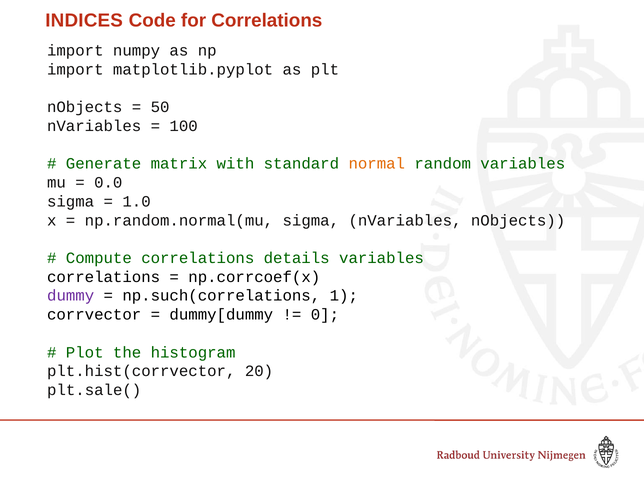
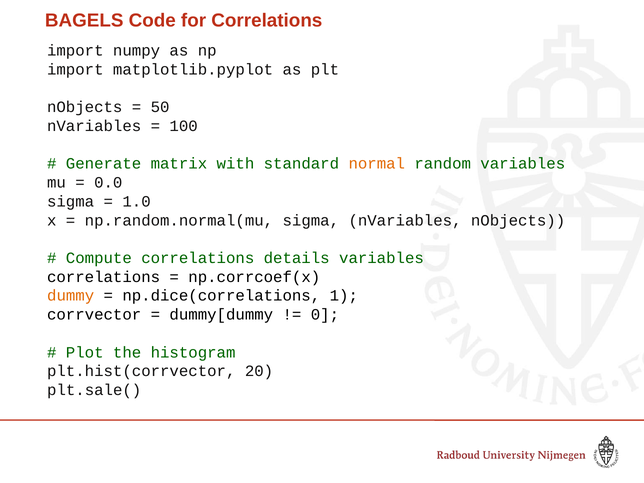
INDICES: INDICES -> BAGELS
dummy colour: purple -> orange
np.such(correlations: np.such(correlations -> np.dice(correlations
